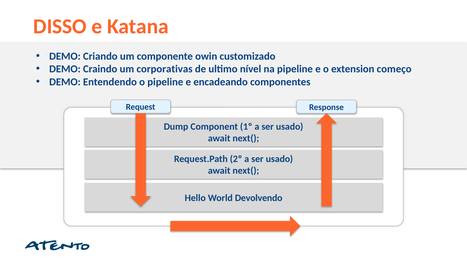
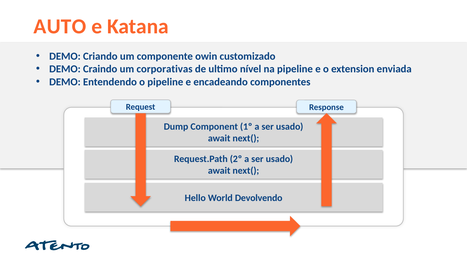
DISSO: DISSO -> AUTO
começo: começo -> enviada
